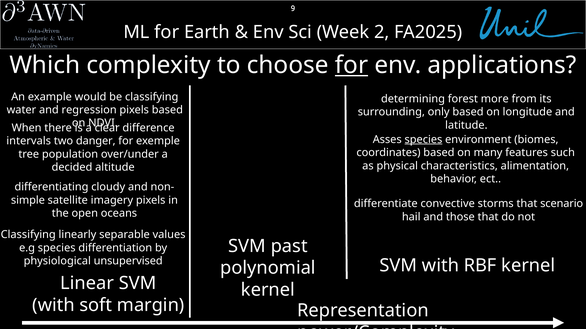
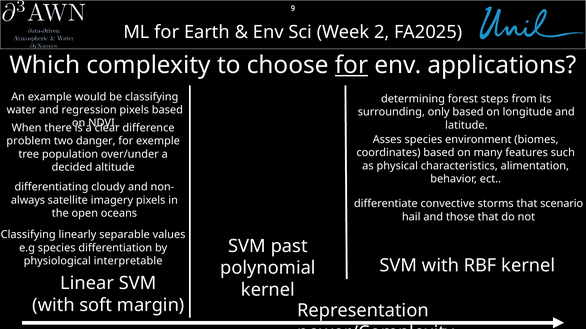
more: more -> steps
species at (423, 140) underline: present -> none
intervals: intervals -> problem
simple: simple -> always
unsupervised: unsupervised -> interpretable
